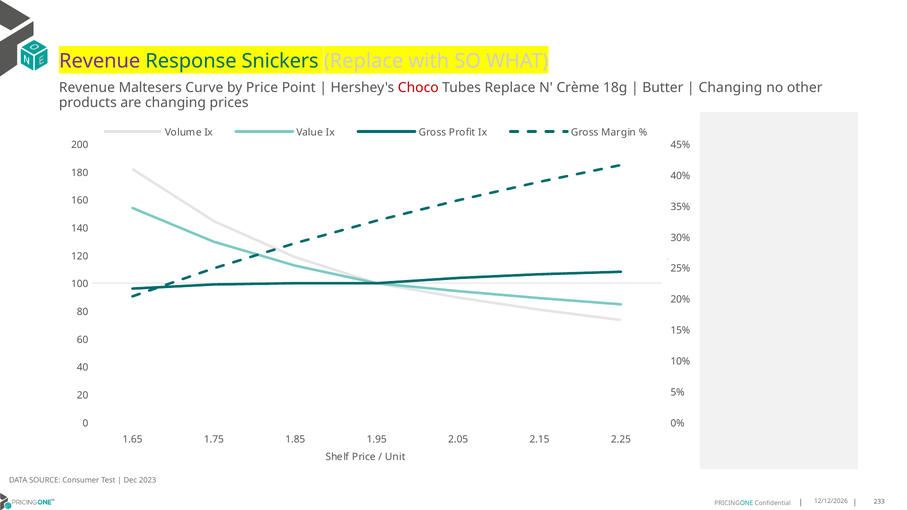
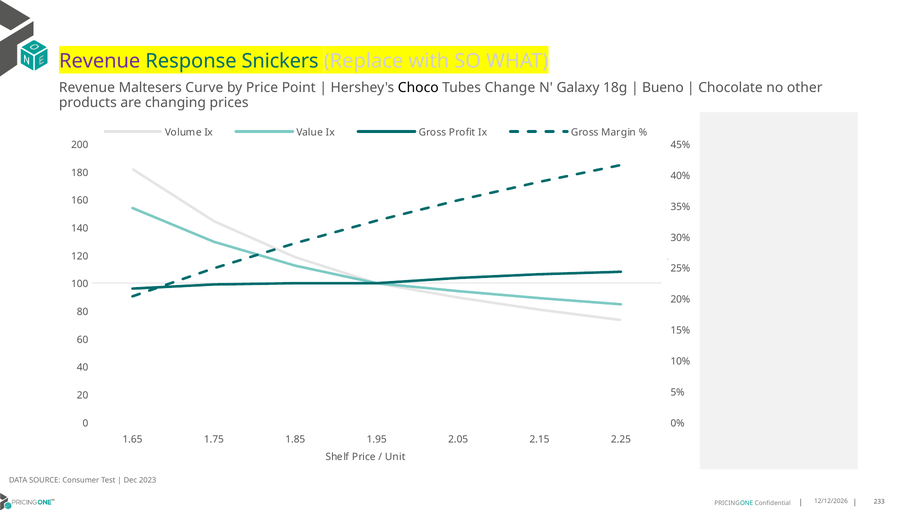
Choco colour: red -> black
Tubes Replace: Replace -> Change
Crème: Crème -> Galaxy
Butter: Butter -> Bueno
Changing at (730, 88): Changing -> Chocolate
